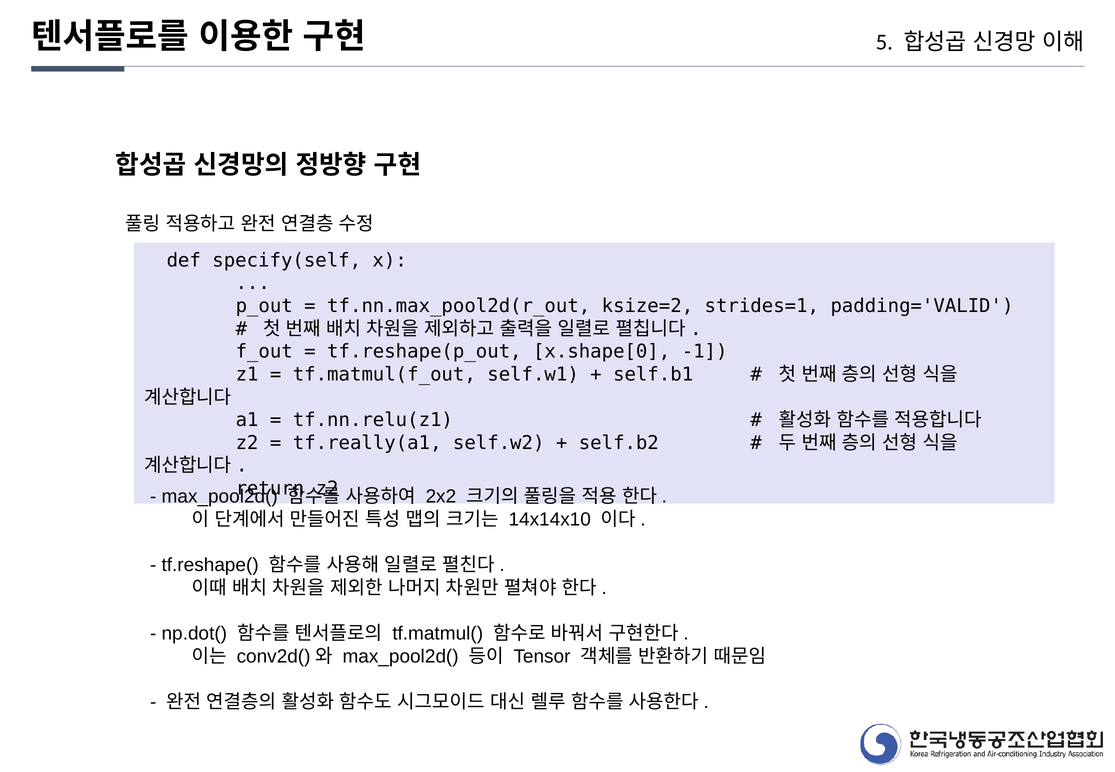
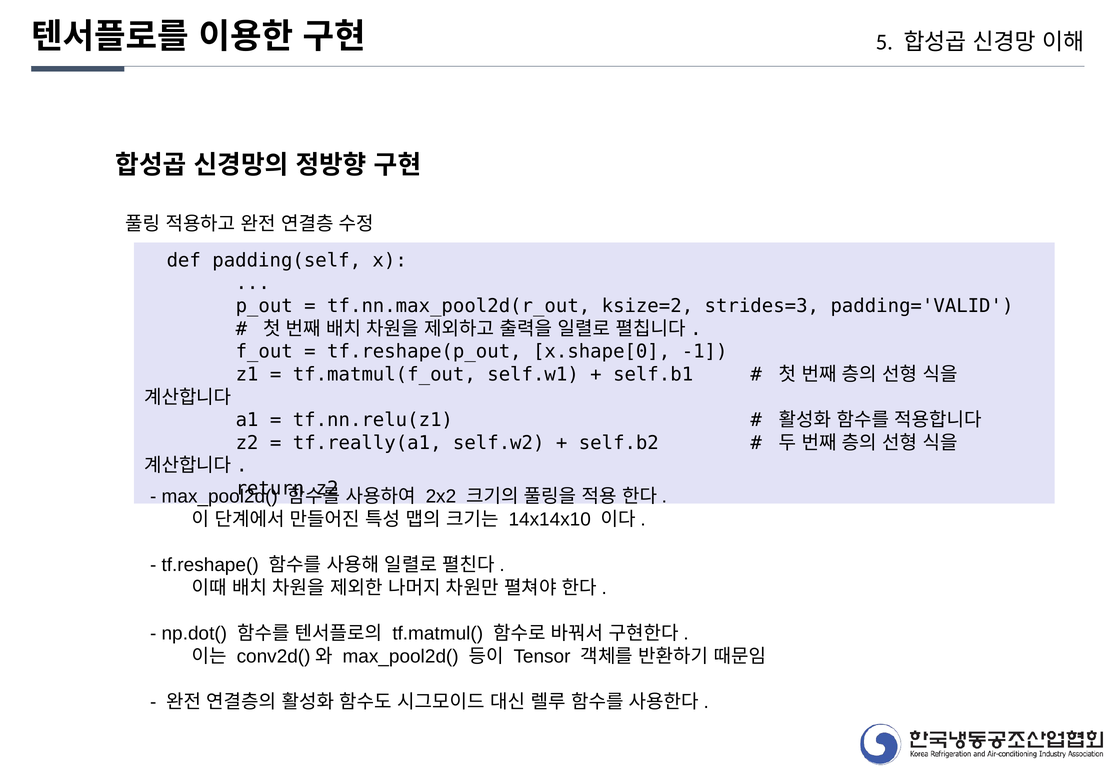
specify(self: specify(self -> padding(self
strides=1: strides=1 -> strides=3
